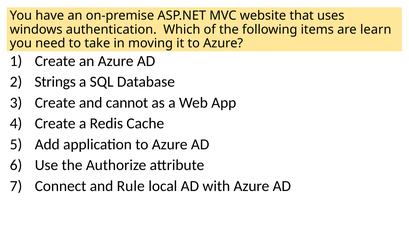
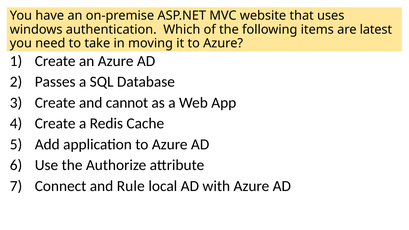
learn: learn -> latest
Strings: Strings -> Passes
